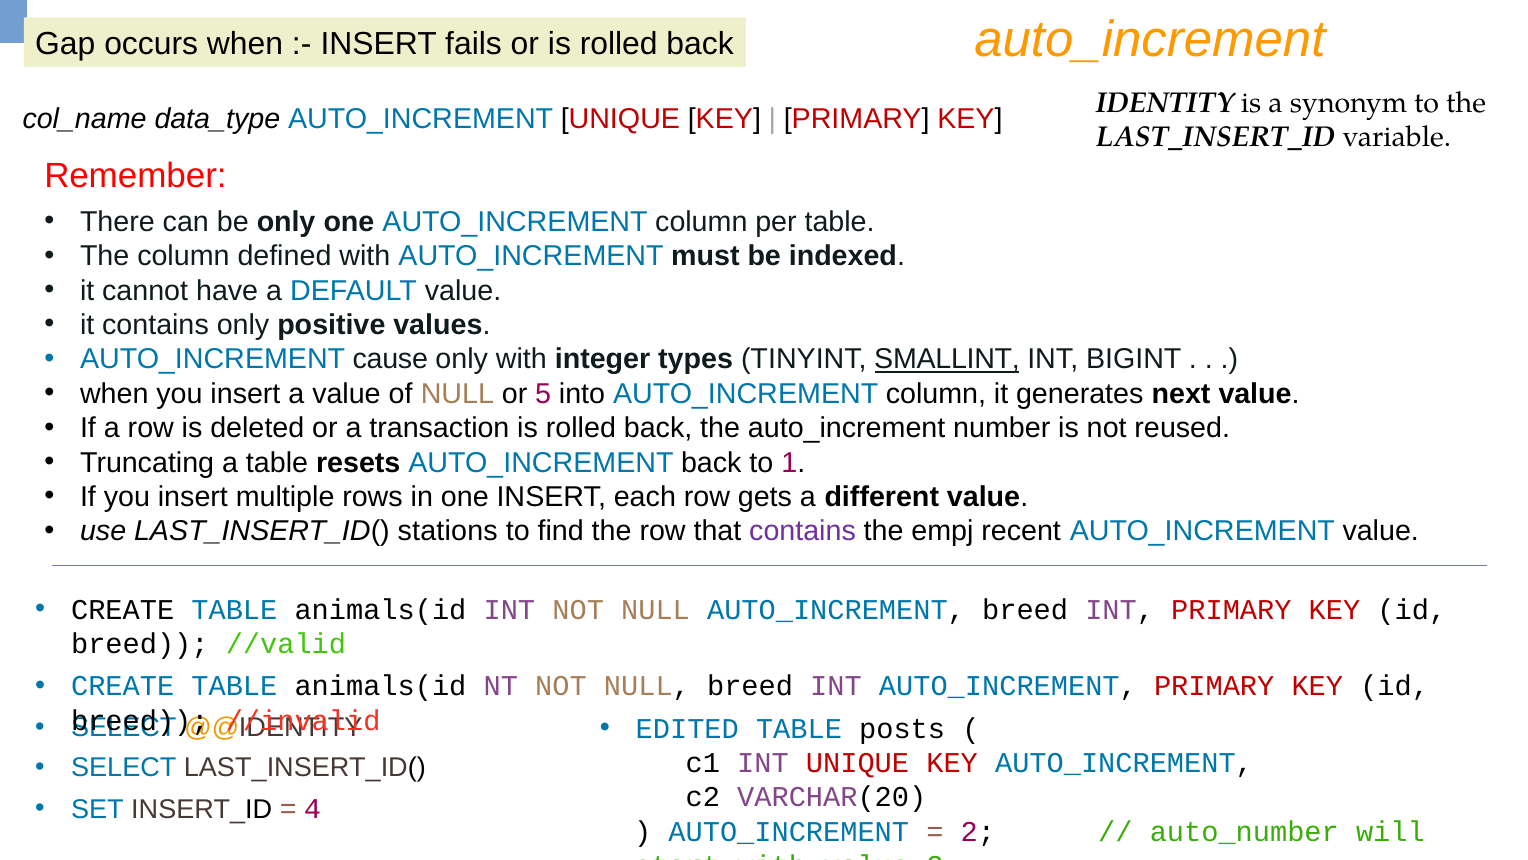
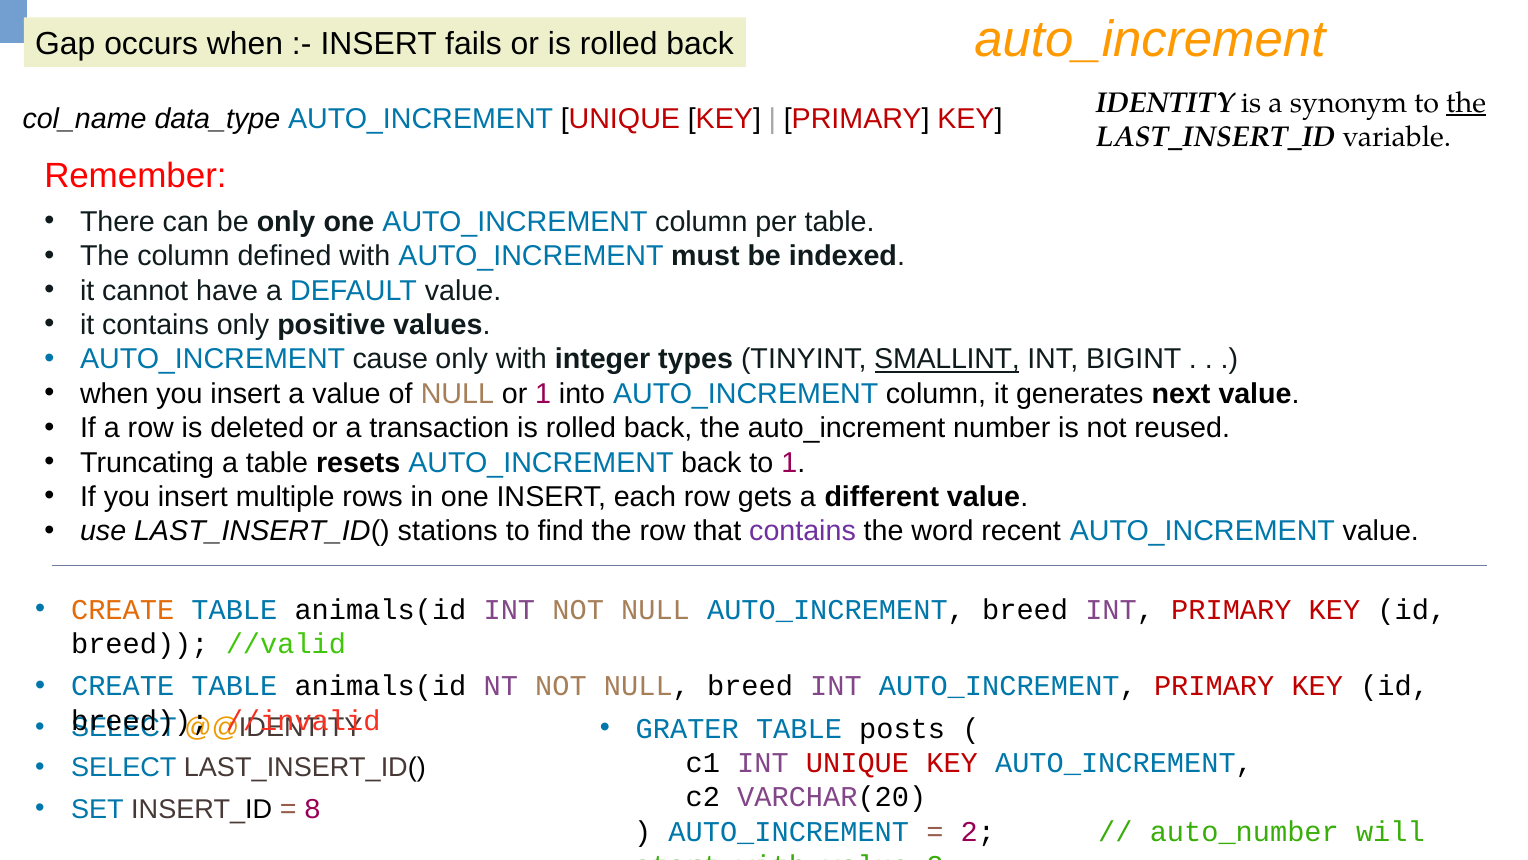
the at (1466, 103) underline: none -> present
or 5: 5 -> 1
empj: empj -> word
CREATE at (123, 610) colour: black -> orange
EDITED: EDITED -> GRATER
4: 4 -> 8
